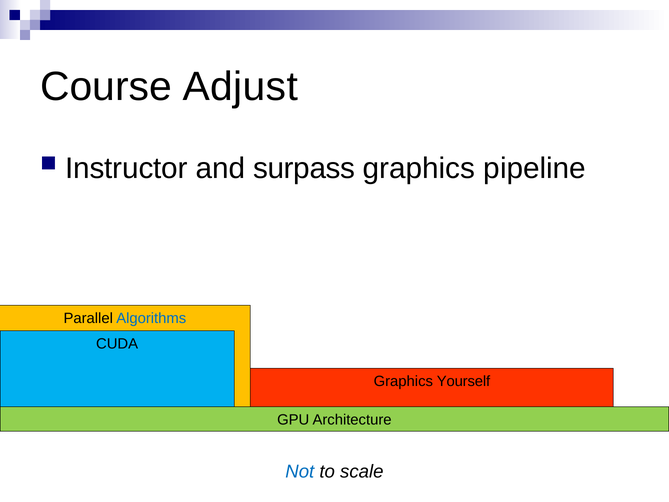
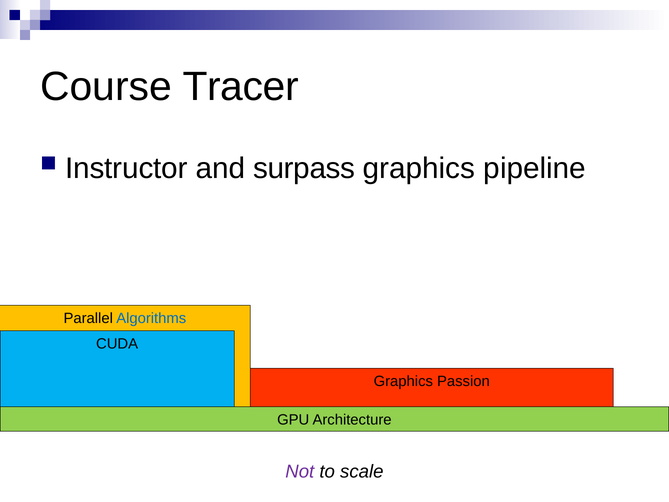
Adjust: Adjust -> Tracer
Yourself: Yourself -> Passion
Not colour: blue -> purple
